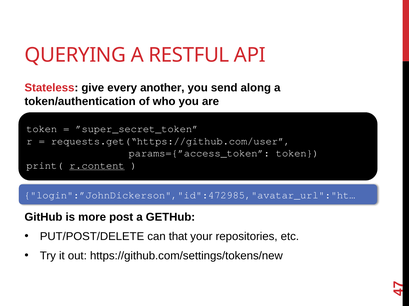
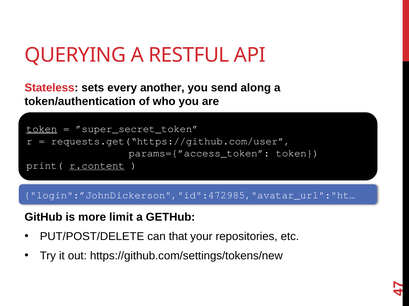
give: give -> sets
token at (42, 129) underline: none -> present
post: post -> limit
